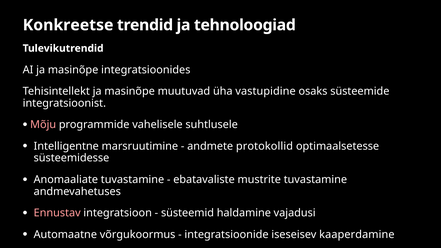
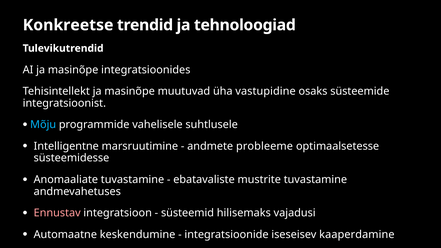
Mõju colour: pink -> light blue
protokollid: protokollid -> probleeme
haldamine: haldamine -> hilisemaks
võrgukoormus: võrgukoormus -> keskendumine
